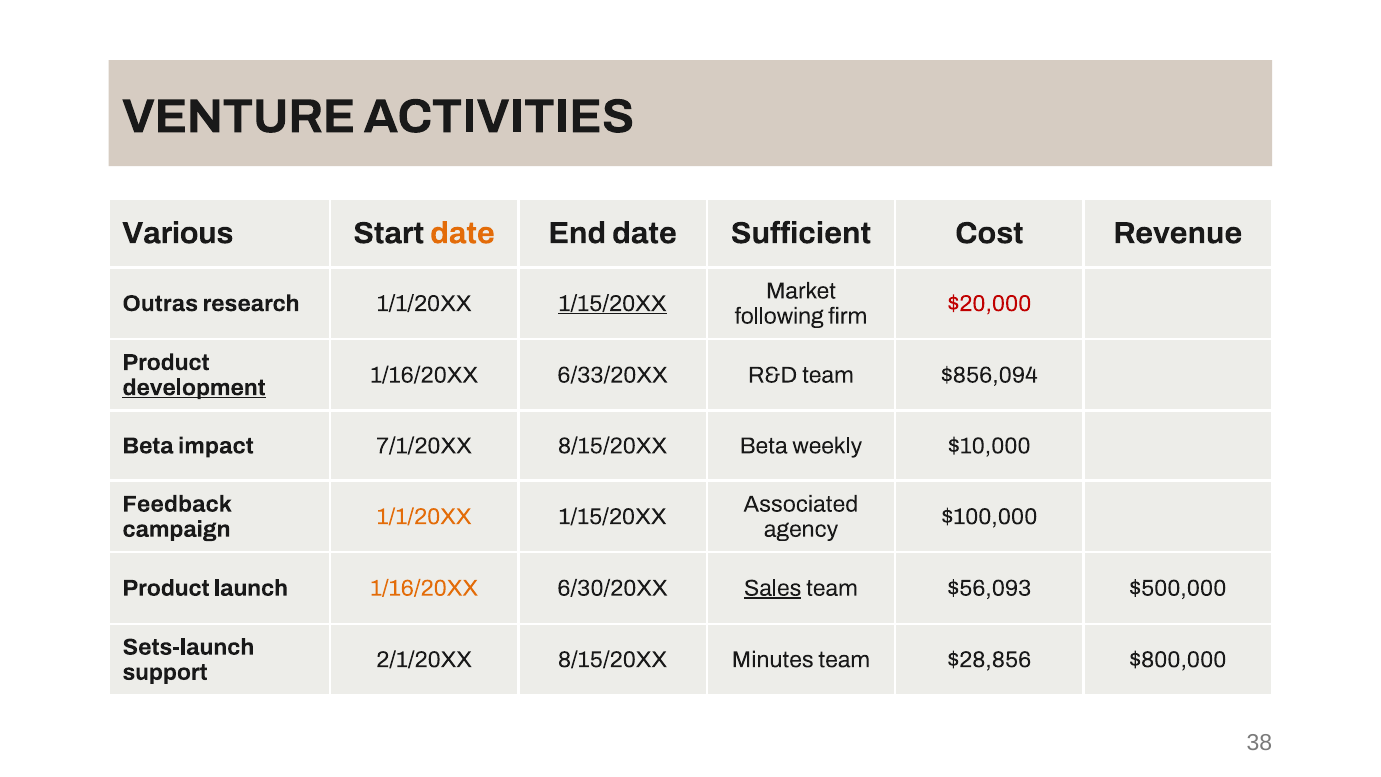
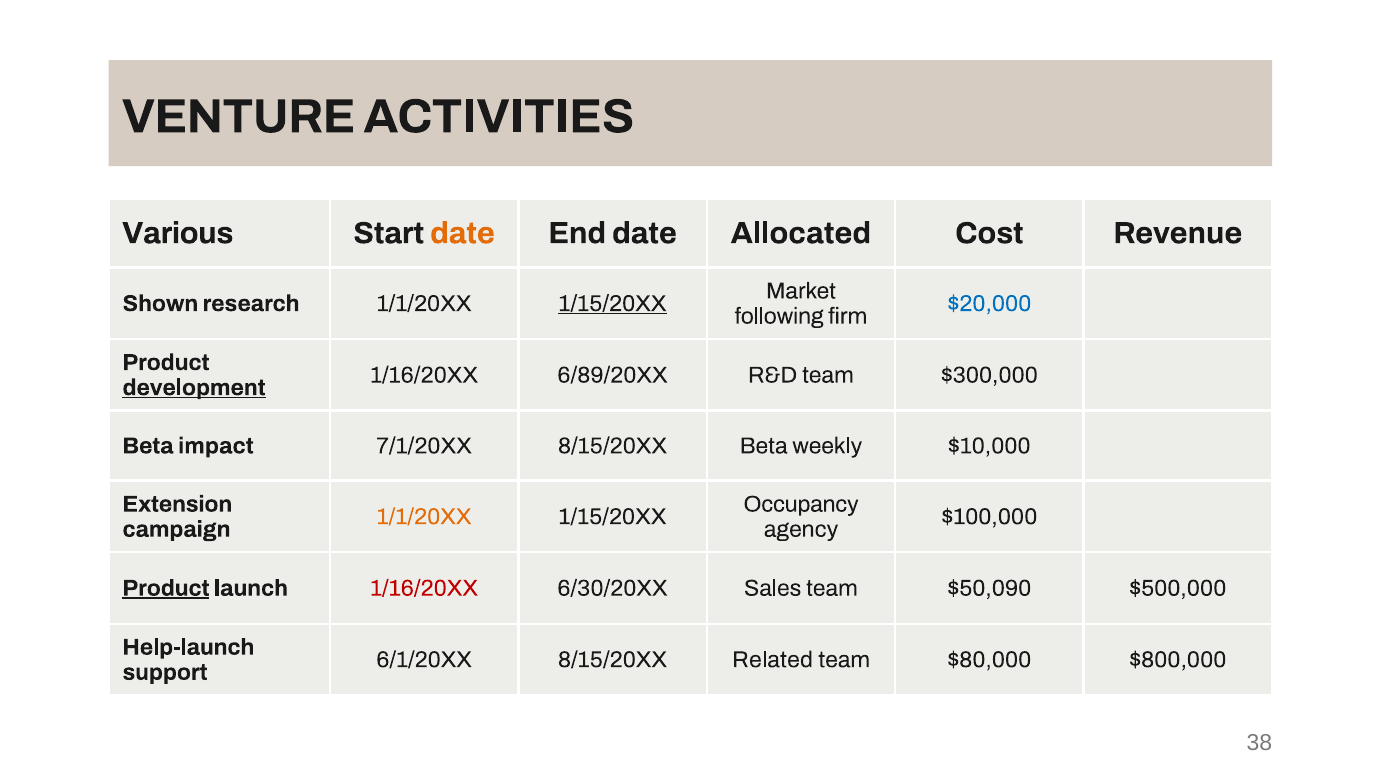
Sufficient: Sufficient -> Allocated
Outras: Outras -> Shown
$20,000 colour: red -> blue
6/33/20XX: 6/33/20XX -> 6/89/20XX
$856,094: $856,094 -> $300,000
Feedback: Feedback -> Extension
Associated: Associated -> Occupancy
Product at (166, 588) underline: none -> present
1/16/20XX at (424, 588) colour: orange -> red
Sales underline: present -> none
$56,093: $56,093 -> $50,090
Sets-launch: Sets-launch -> Help-launch
2/1/20XX: 2/1/20XX -> 6/1/20XX
Minutes: Minutes -> Related
$28,856: $28,856 -> $80,000
